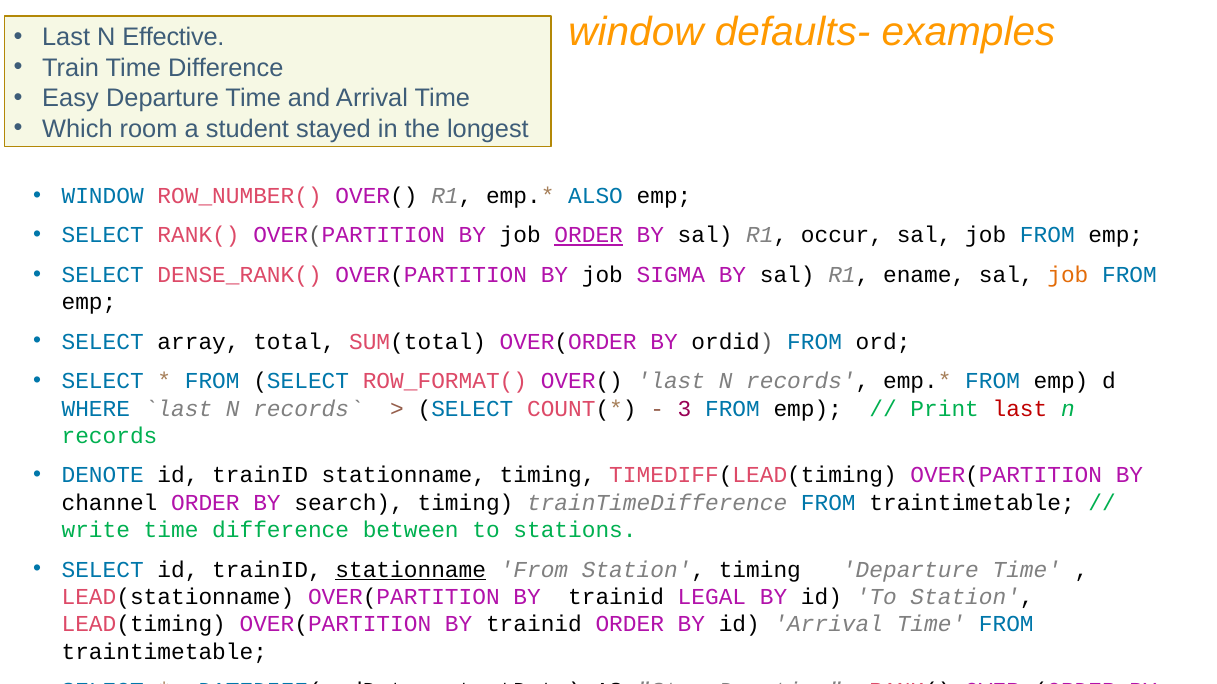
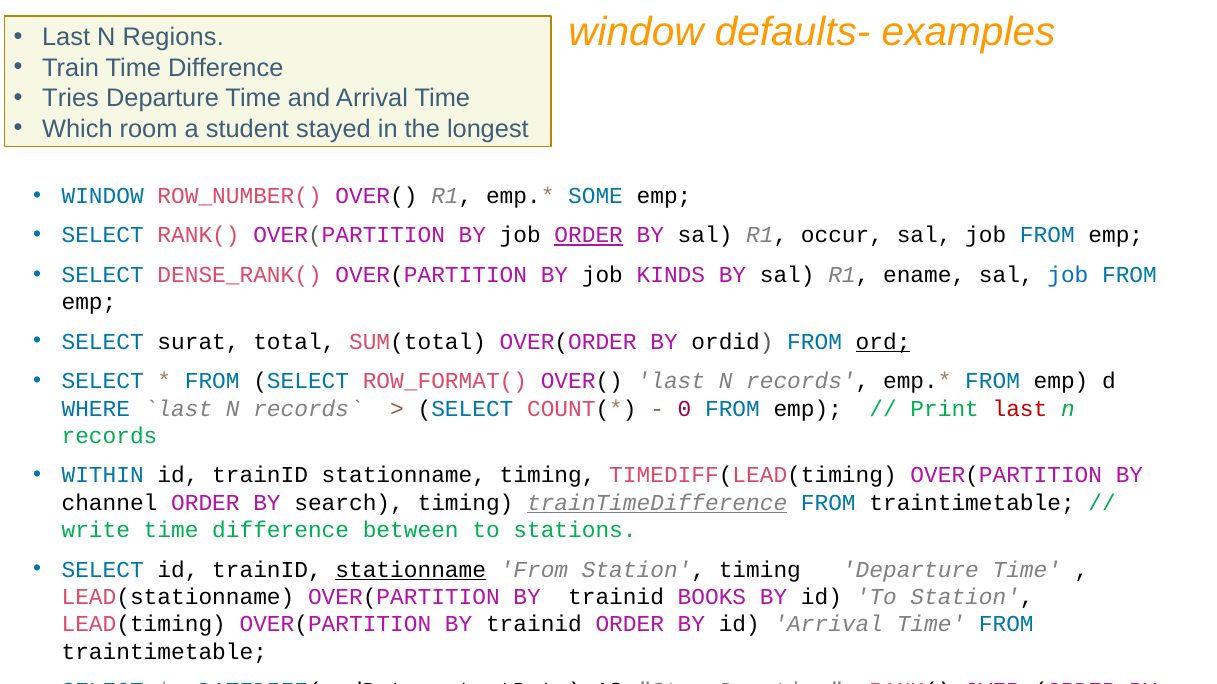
Effective: Effective -> Regions
Easy: Easy -> Tries
ALSO: ALSO -> SOME
SIGMA: SIGMA -> KINDS
job at (1068, 275) colour: orange -> blue
array: array -> surat
ord underline: none -> present
3: 3 -> 0
DENOTE: DENOTE -> WITHIN
trainTimeDifference underline: none -> present
LEGAL: LEGAL -> BOOKS
